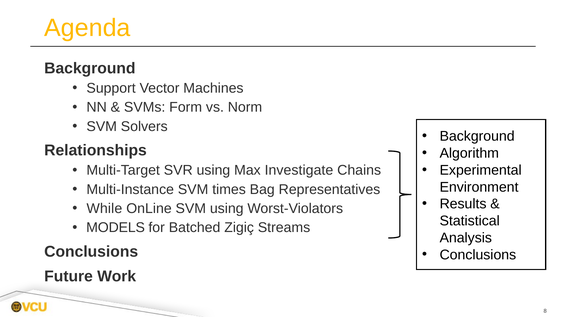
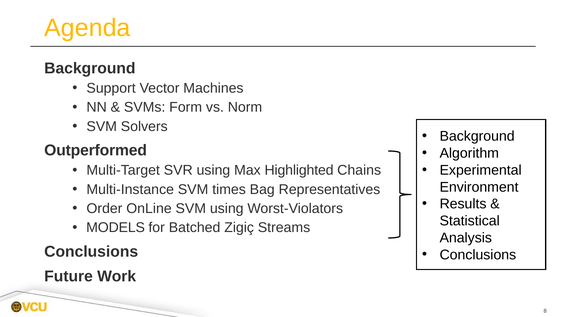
Relationships: Relationships -> Outperformed
Investigate: Investigate -> Highlighted
While: While -> Order
